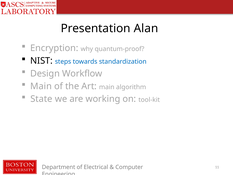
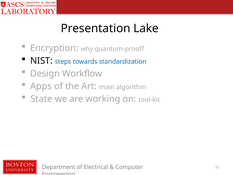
Alan: Alan -> Lake
Main at (41, 86): Main -> Apps
